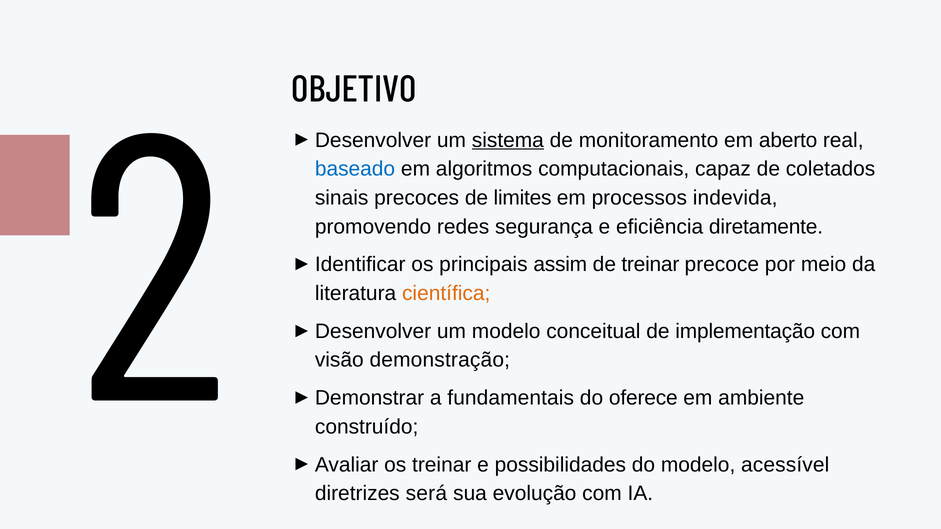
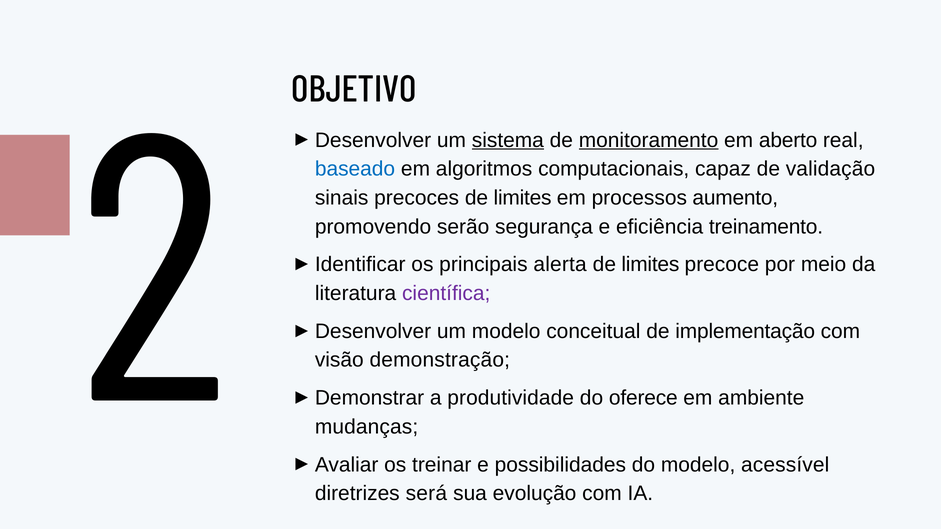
monitoramento underline: none -> present
coletados: coletados -> validação
indevida: indevida -> aumento
redes: redes -> serão
diretamente: diretamente -> treinamento
assim: assim -> alerta
treinar at (650, 265): treinar -> limites
científica colour: orange -> purple
fundamentais: fundamentais -> produtividade
construído: construído -> mudanças
